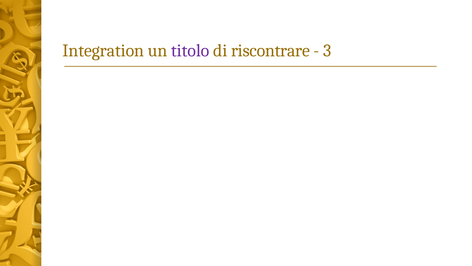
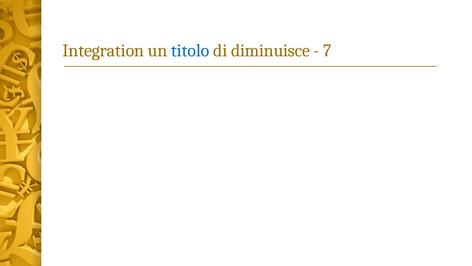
titolo colour: purple -> blue
riscontrare: riscontrare -> diminuisce
3: 3 -> 7
